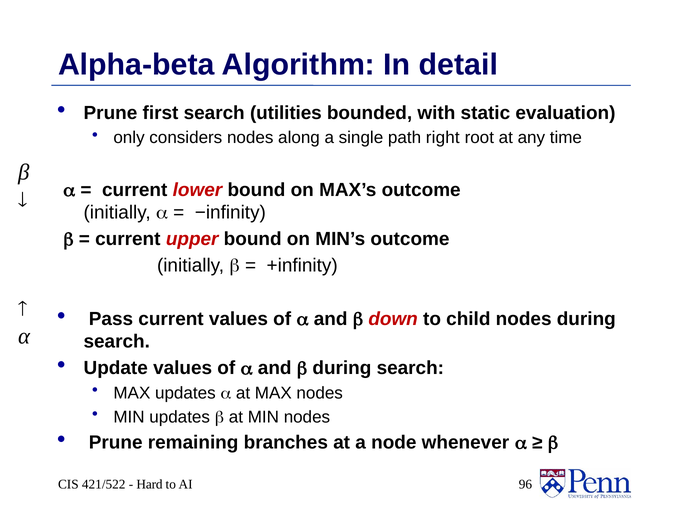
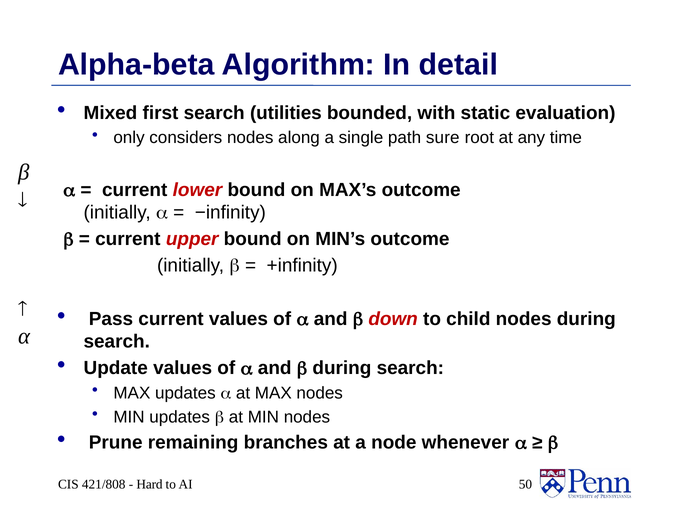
Prune at (110, 113): Prune -> Mixed
right: right -> sure
421/522: 421/522 -> 421/808
96: 96 -> 50
